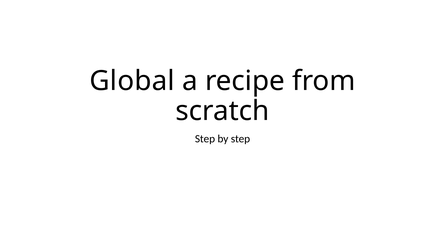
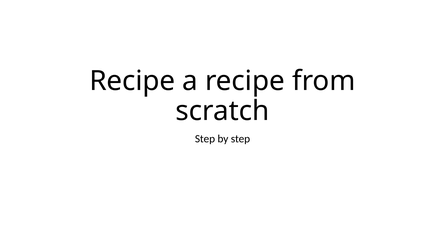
Global at (132, 81): Global -> Recipe
